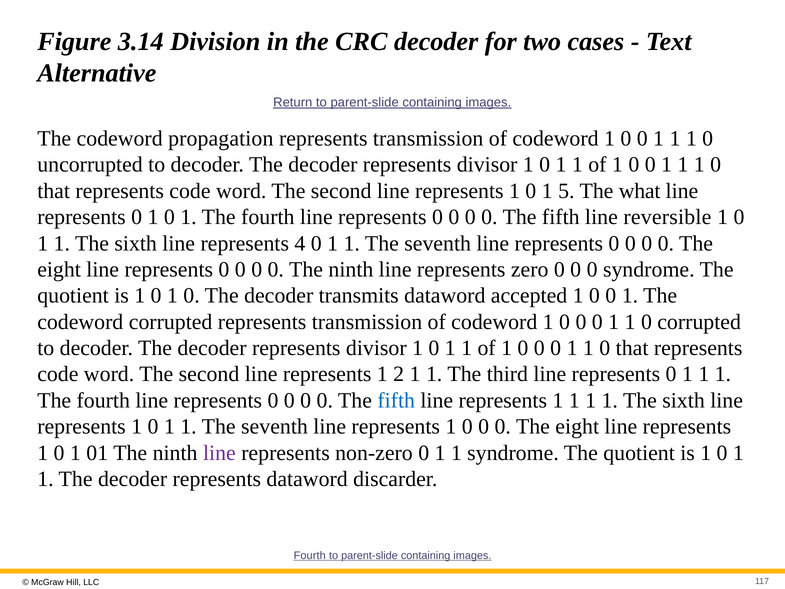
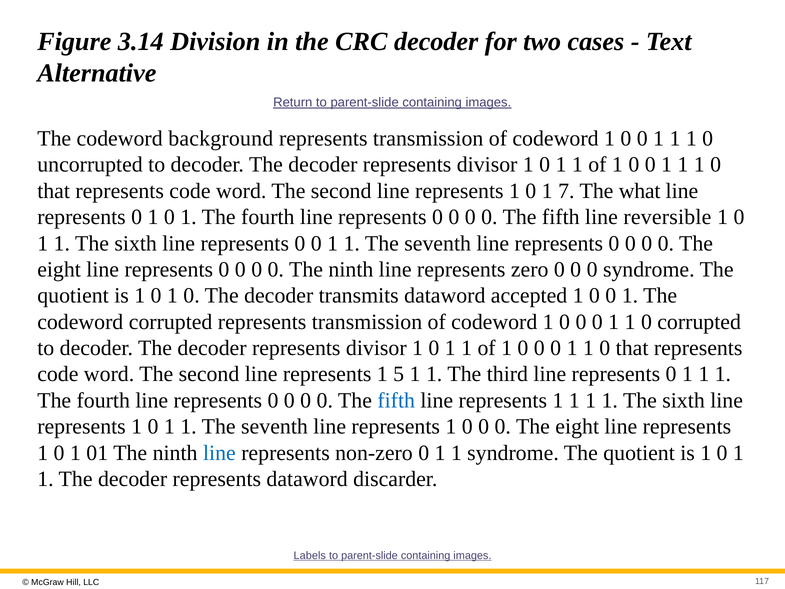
propagation: propagation -> background
5: 5 -> 7
sixth line represents 4: 4 -> 0
2: 2 -> 5
line at (219, 453) colour: purple -> blue
Fourth at (310, 555): Fourth -> Labels
